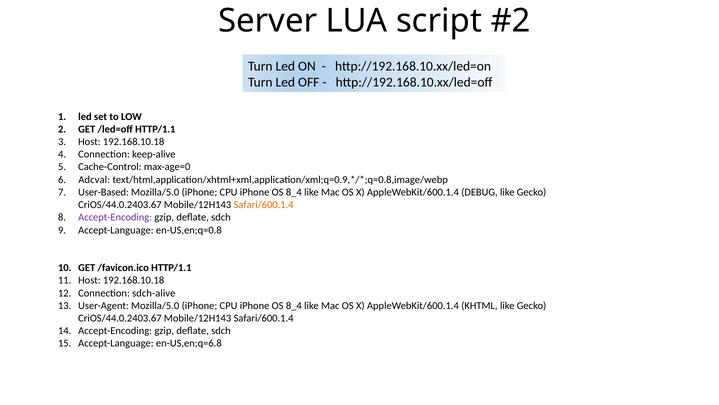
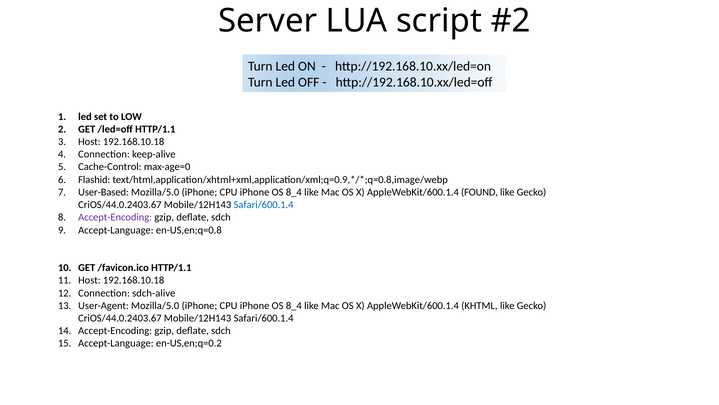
Adcval: Adcval -> Flashid
DEBUG: DEBUG -> FOUND
Safari/600.1.4 at (264, 205) colour: orange -> blue
en-US,en;q=6.8: en-US,en;q=6.8 -> en-US,en;q=0.2
